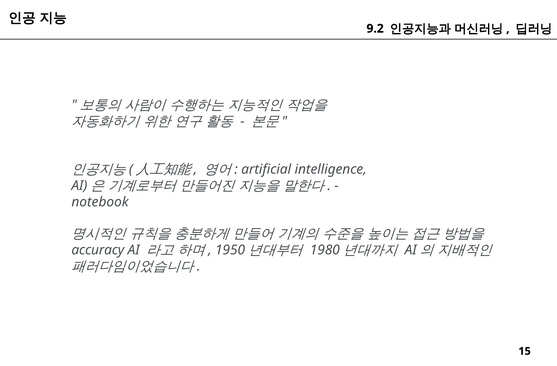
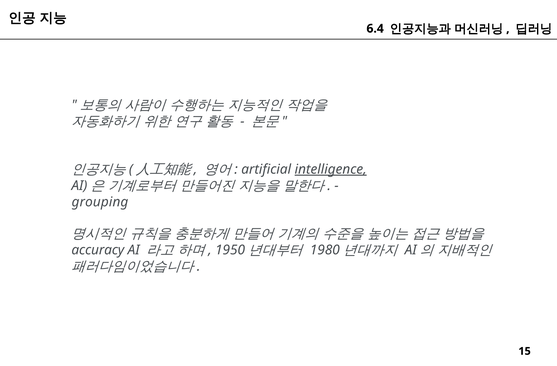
9.2: 9.2 -> 6.4
intelligence underline: none -> present
notebook: notebook -> grouping
